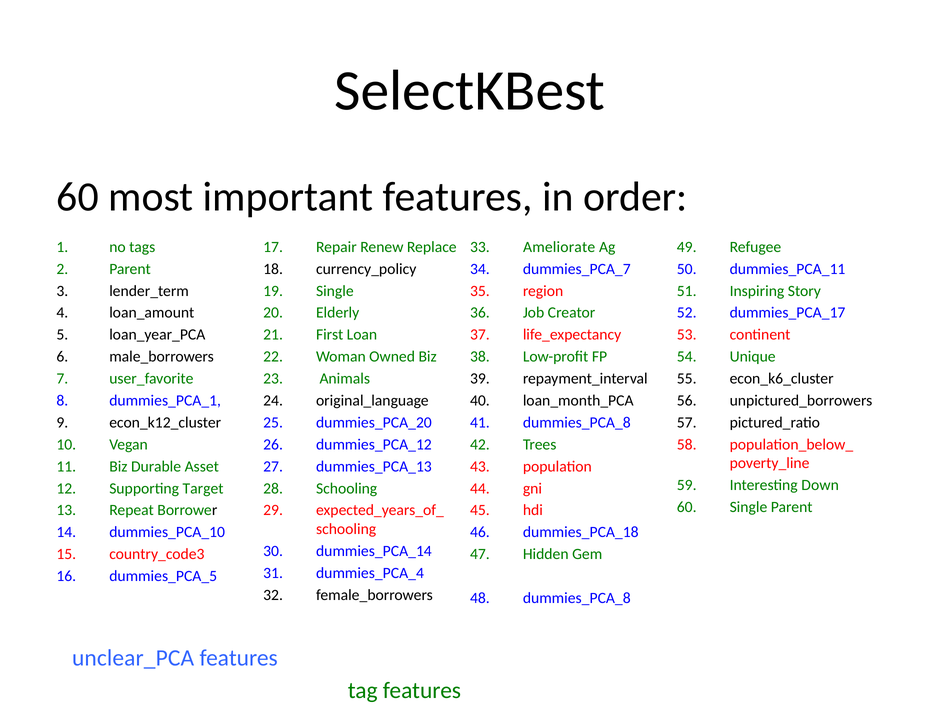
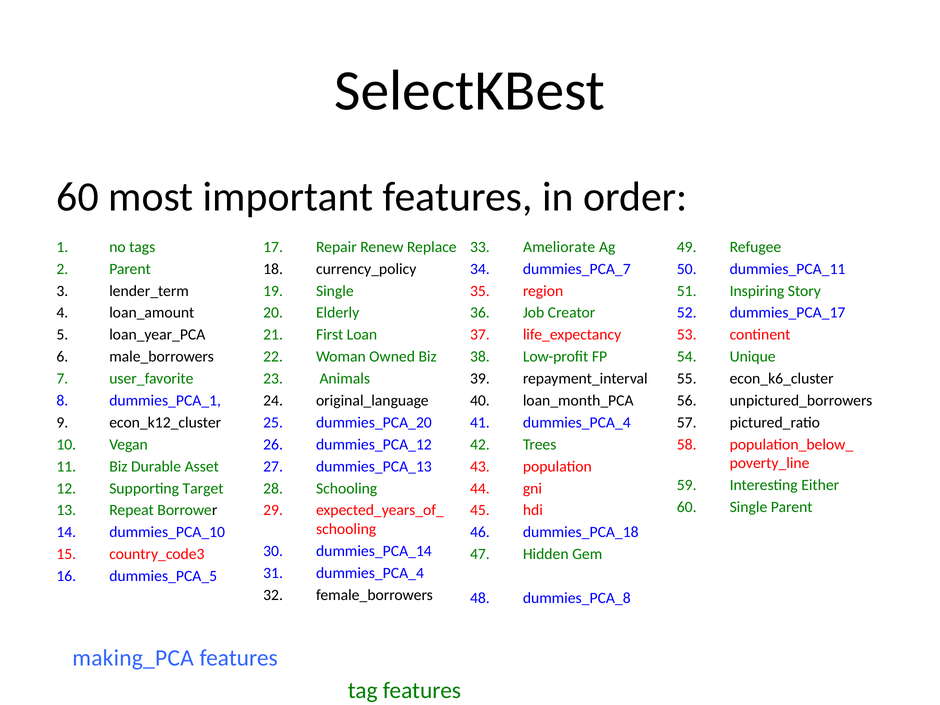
dummies_PCA_8 at (577, 423): dummies_PCA_8 -> dummies_PCA_4
Down: Down -> Either
unclear_PCA: unclear_PCA -> making_PCA
